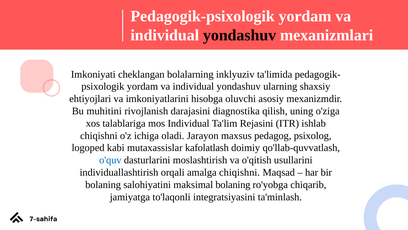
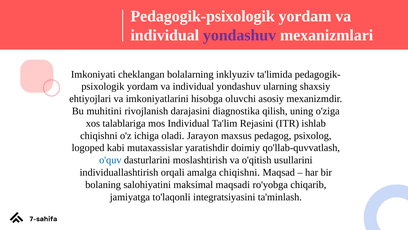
yondashuv at (240, 35) colour: black -> purple
kafolatlash: kafolatlash -> yaratishdir
maksimal bolaning: bolaning -> maqsadi
